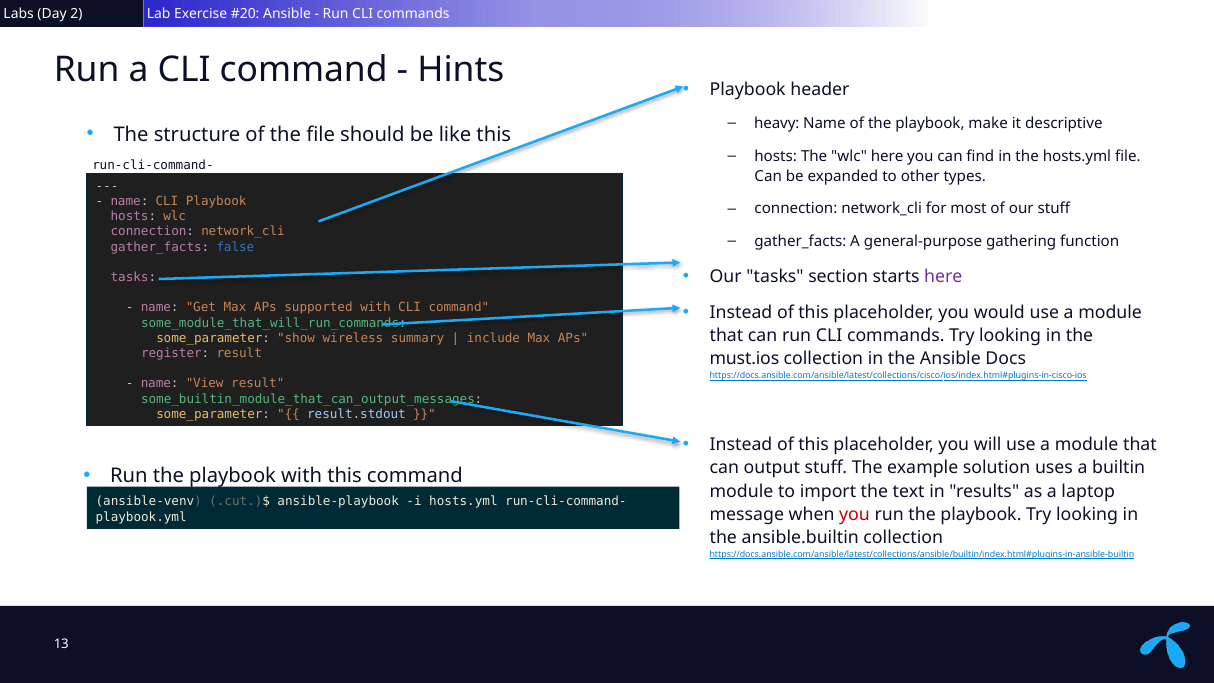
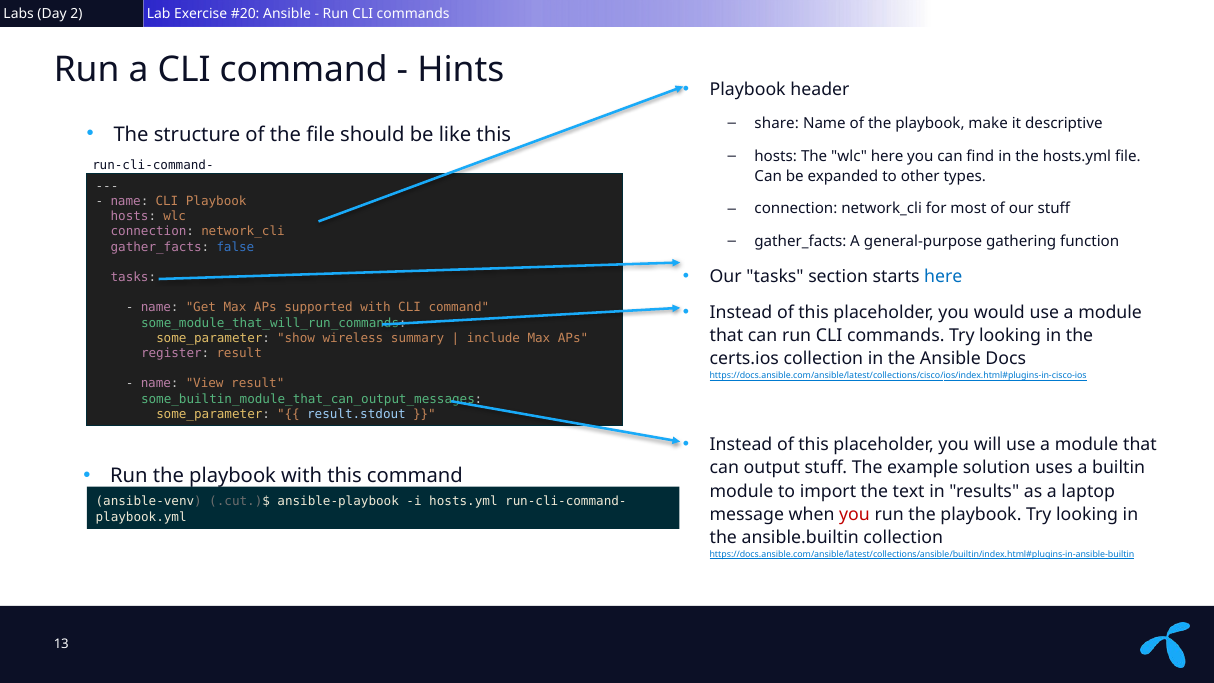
heavy: heavy -> share
here at (943, 276) colour: purple -> blue
must.ios: must.ios -> certs.ios
